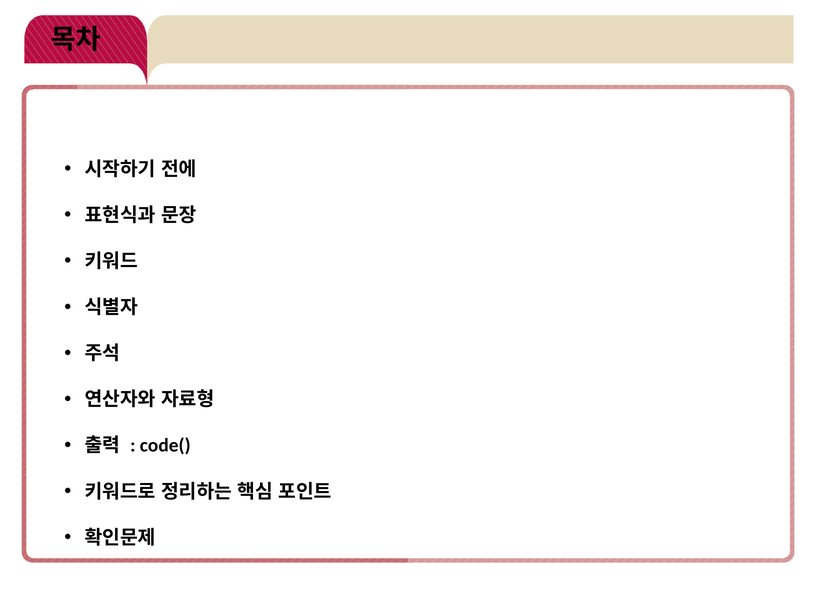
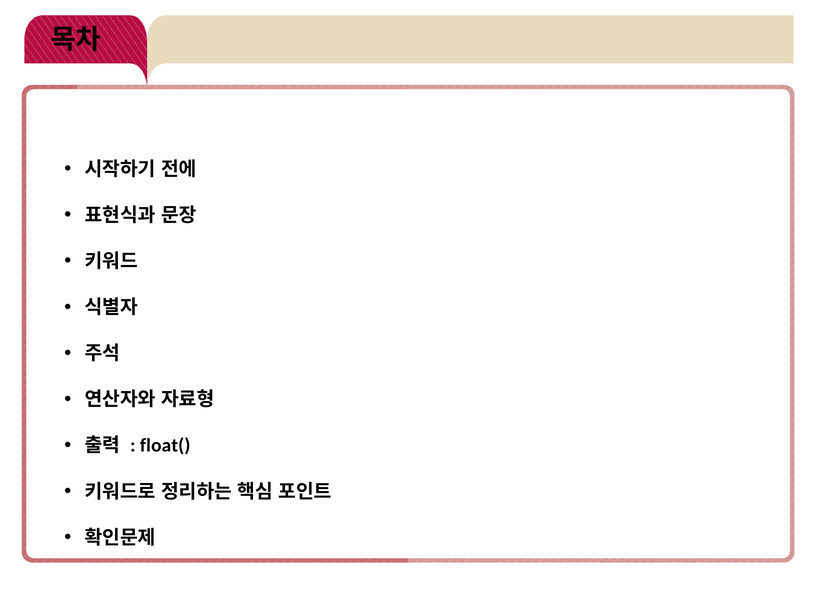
code(: code( -> float(
